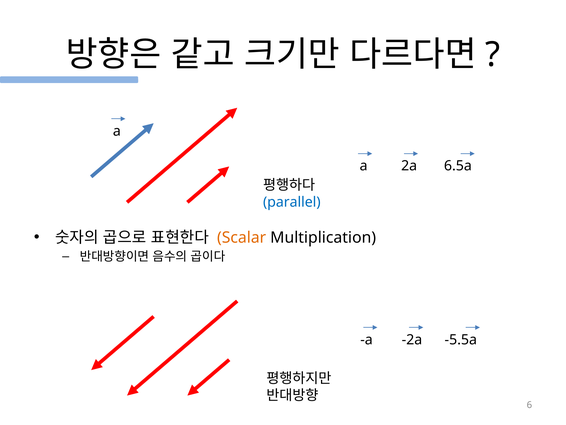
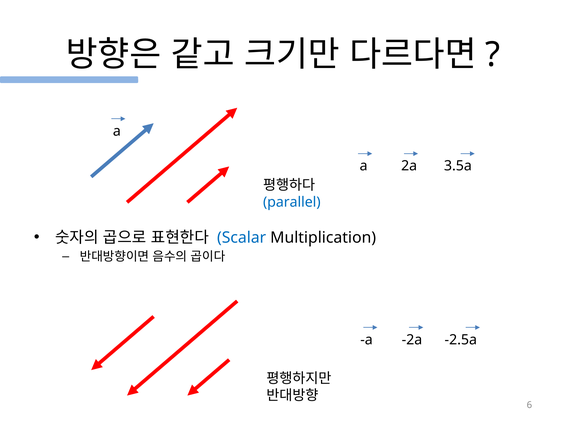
6.5a: 6.5a -> 3.5a
Scalar colour: orange -> blue
-5.5a: -5.5a -> -2.5a
